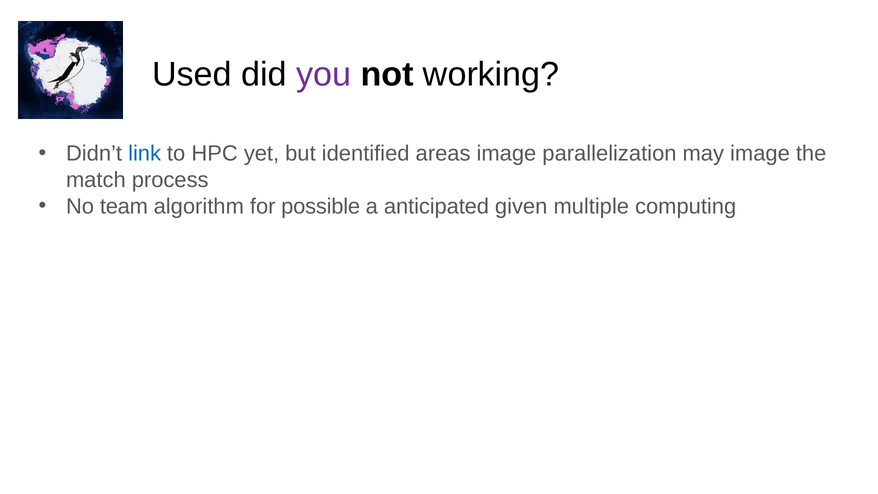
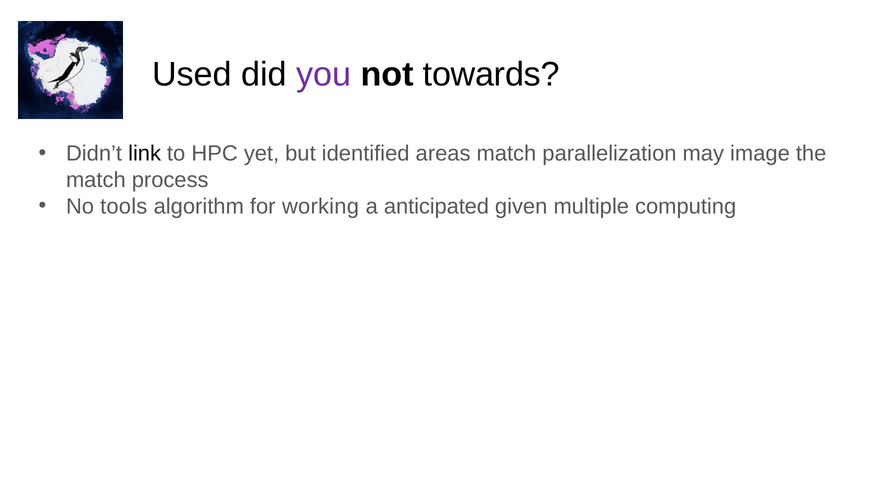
working: working -> towards
link colour: blue -> black
areas image: image -> match
team: team -> tools
possible: possible -> working
